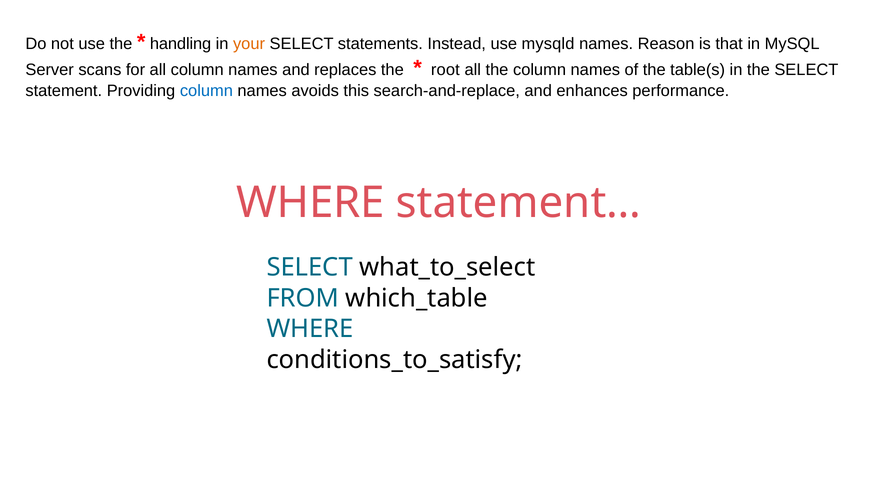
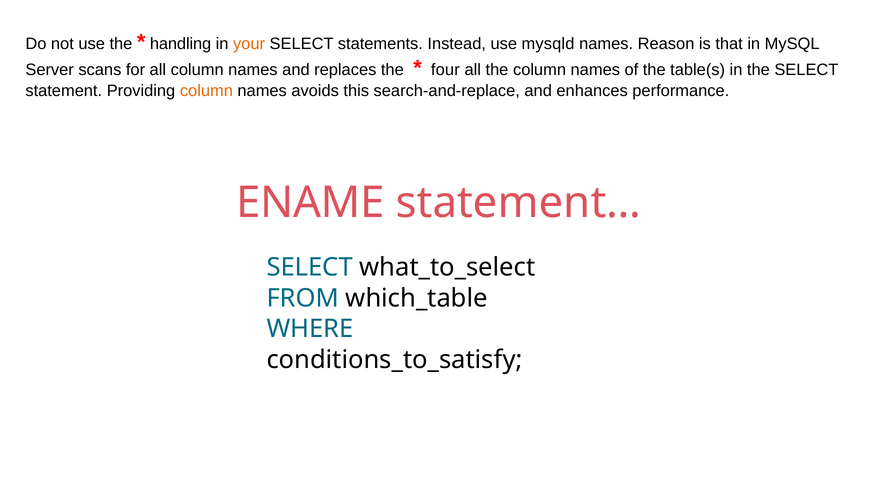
root: root -> four
column at (206, 91) colour: blue -> orange
WHERE at (311, 203): WHERE -> ENAME
